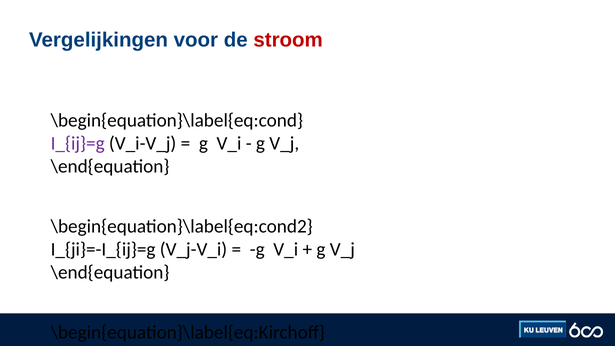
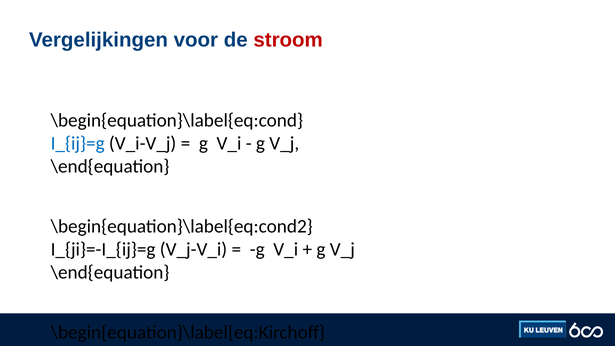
I_{ij}=g colour: purple -> blue
